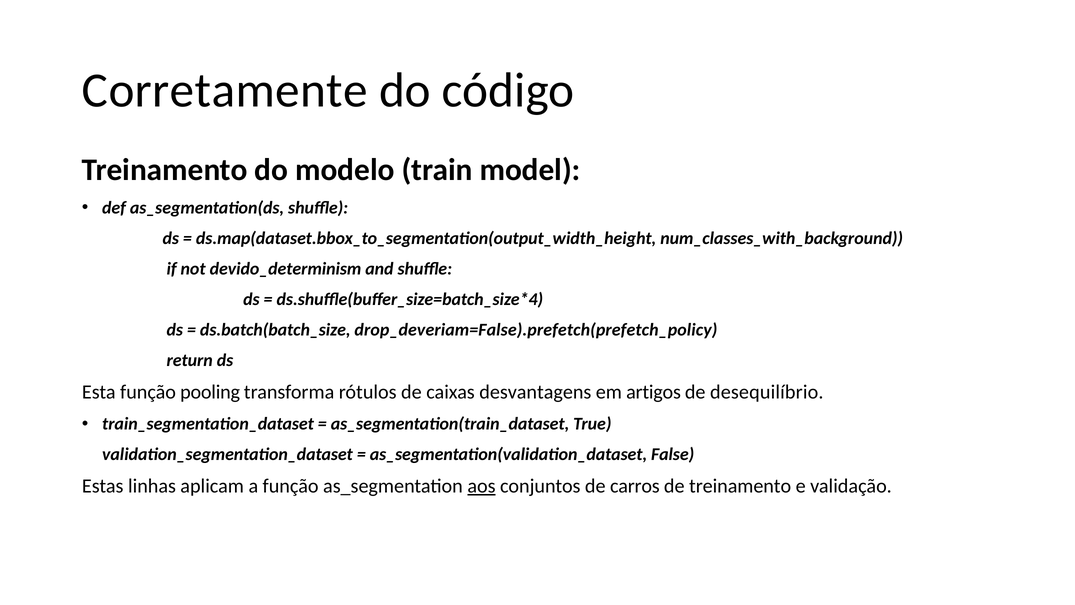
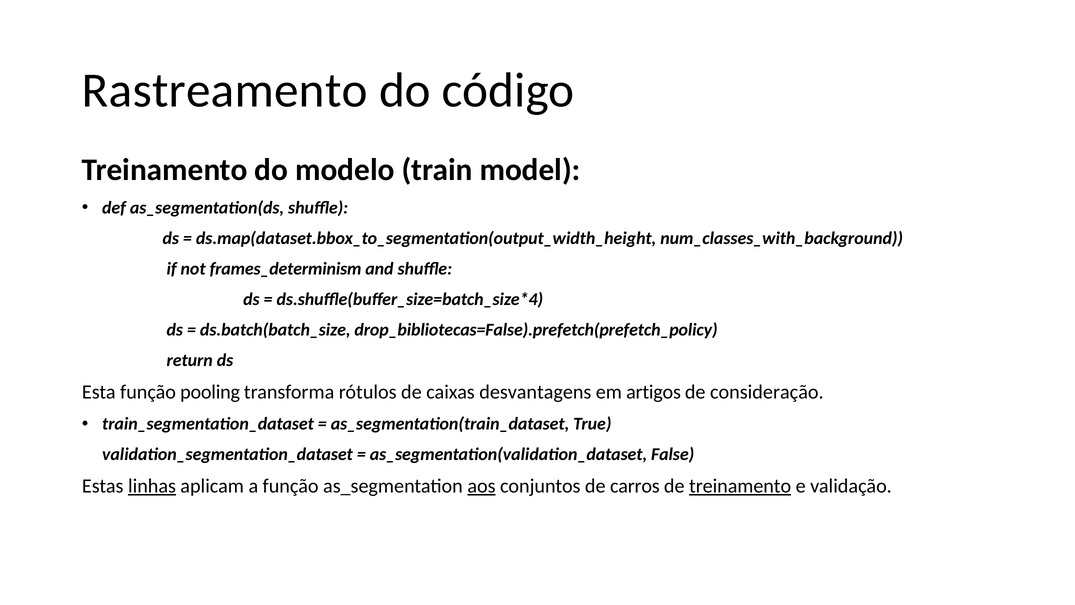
Corretamente: Corretamente -> Rastreamento
devido_determinism: devido_determinism -> frames_determinism
drop_deveriam=False).prefetch(prefetch_policy: drop_deveriam=False).prefetch(prefetch_policy -> drop_bibliotecas=False).prefetch(prefetch_policy
desequilíbrio: desequilíbrio -> consideração
linhas underline: none -> present
treinamento at (740, 486) underline: none -> present
